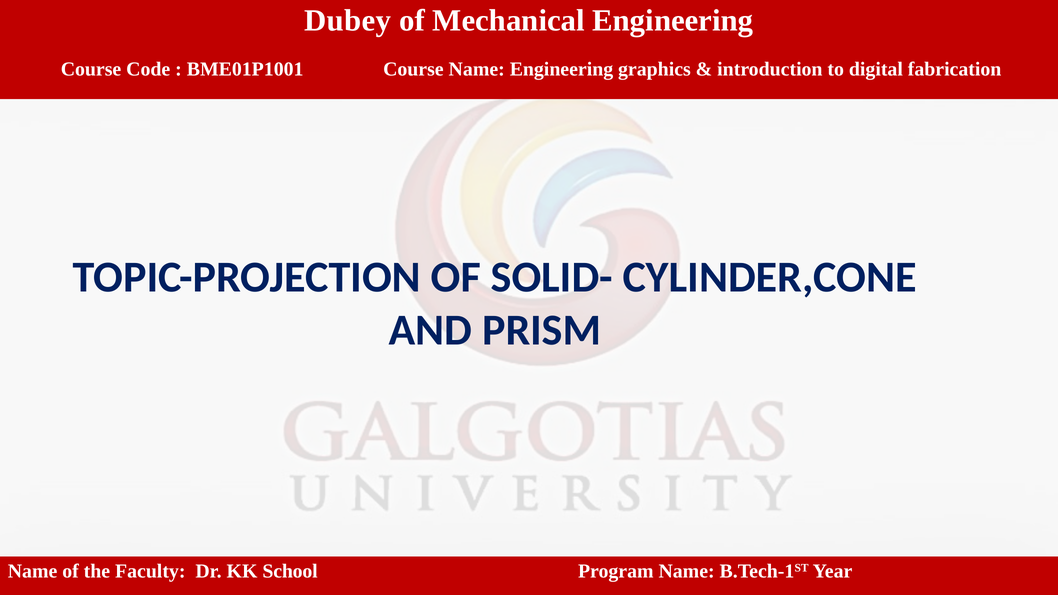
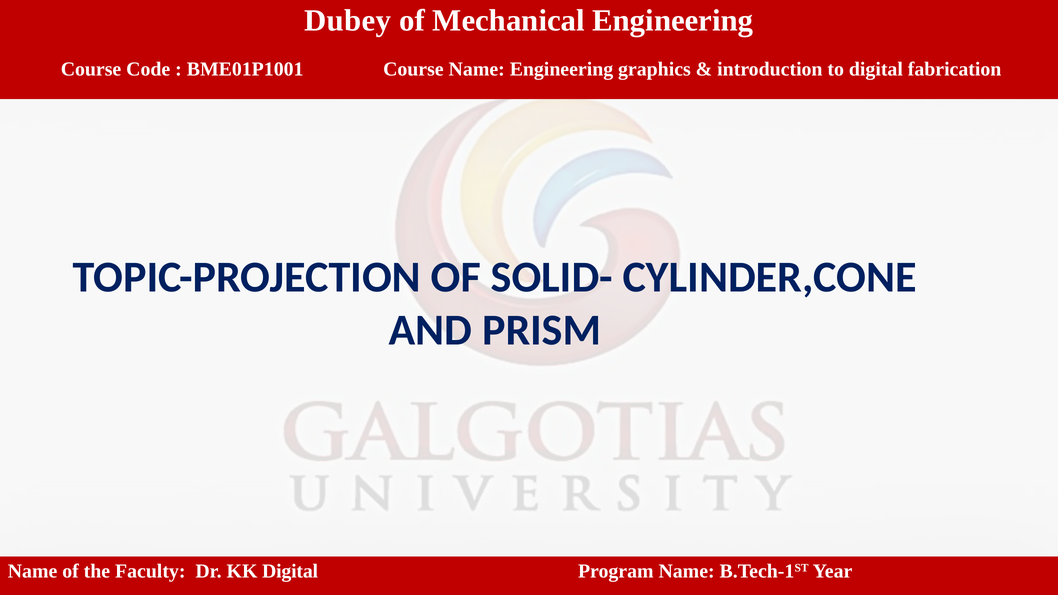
KK School: School -> Digital
